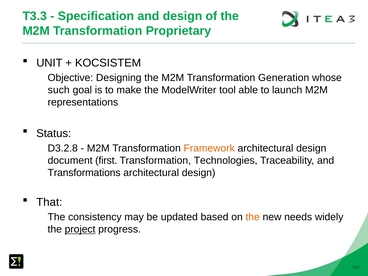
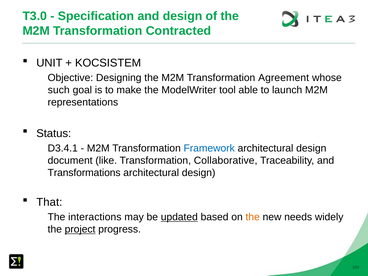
T3.3: T3.3 -> T3.0
Proprietary: Proprietary -> Contracted
Generation: Generation -> Agreement
D3.2.8: D3.2.8 -> D3.4.1
Framework colour: orange -> blue
first: first -> like
Technologies: Technologies -> Collaborative
consistency: consistency -> interactions
updated underline: none -> present
